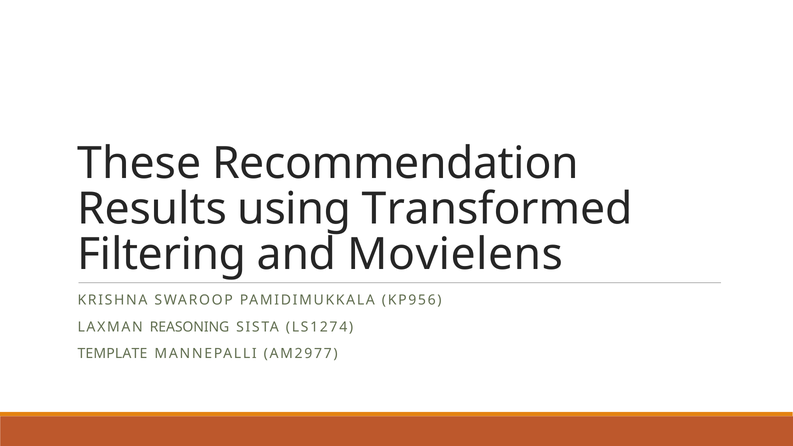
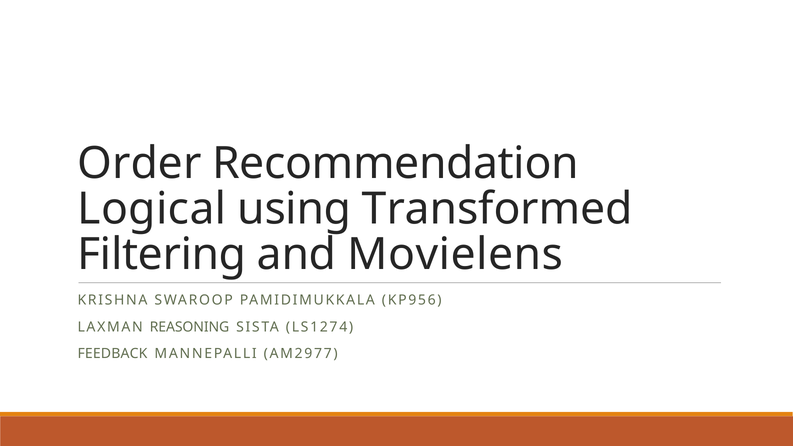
These: These -> Order
Results: Results -> Logical
TEMPLATE: TEMPLATE -> FEEDBACK
